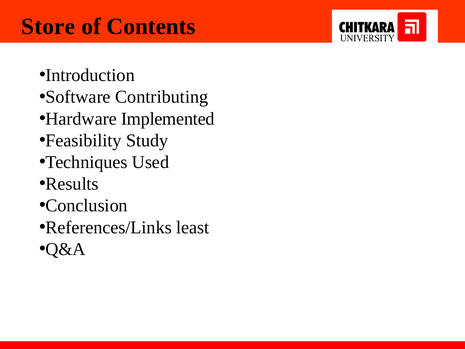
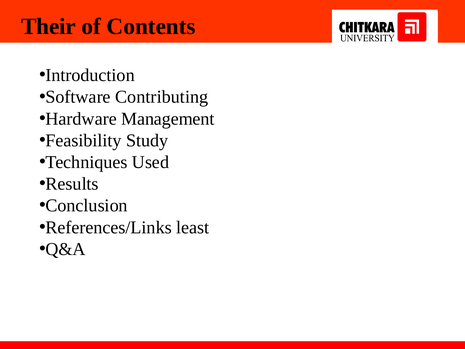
Store: Store -> Their
Implemented: Implemented -> Management
